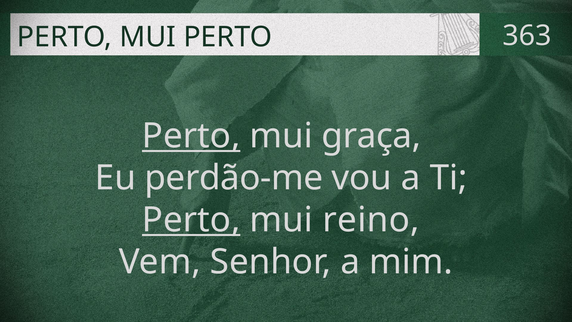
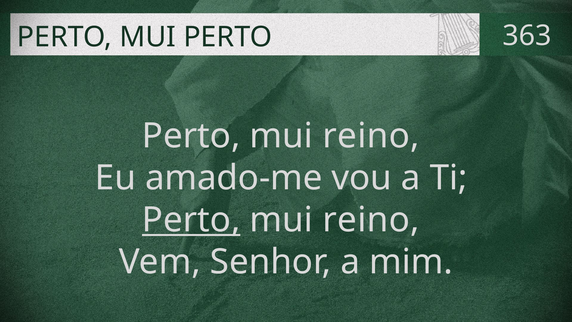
Perto at (191, 136) underline: present -> none
graça at (371, 136): graça -> reino
perdão-me: perdão-me -> amado-me
